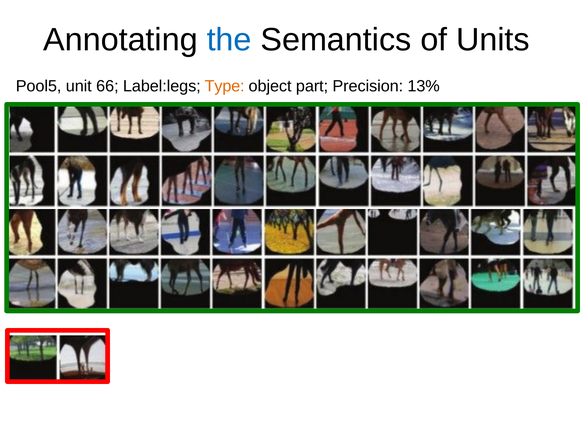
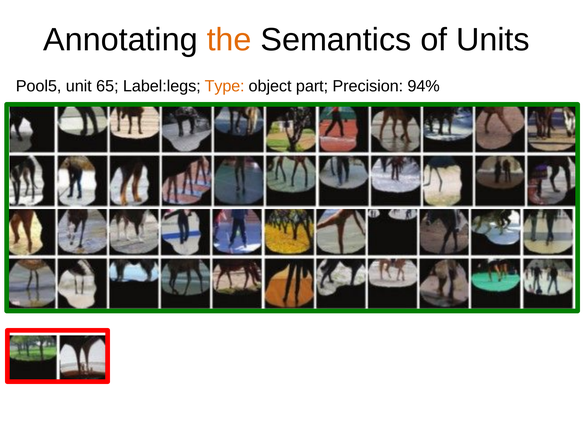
the colour: blue -> orange
66: 66 -> 65
13%: 13% -> 94%
